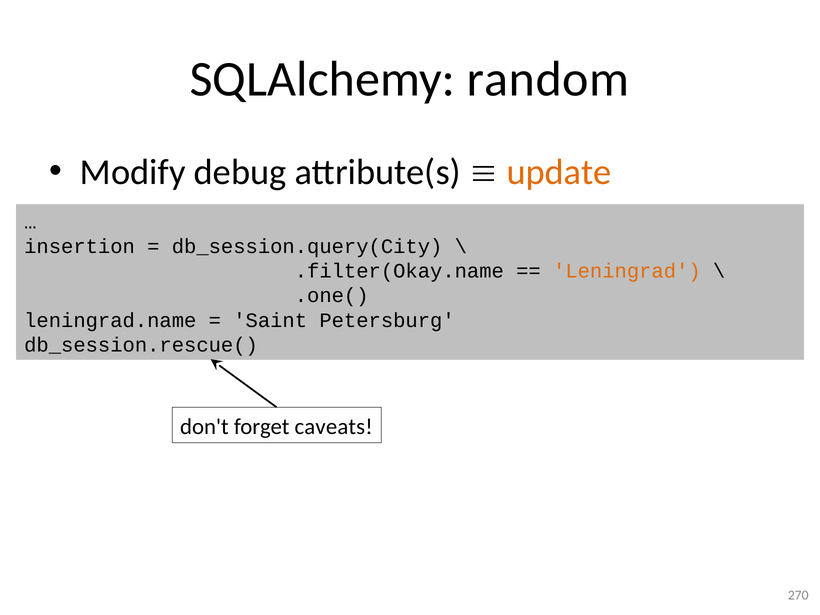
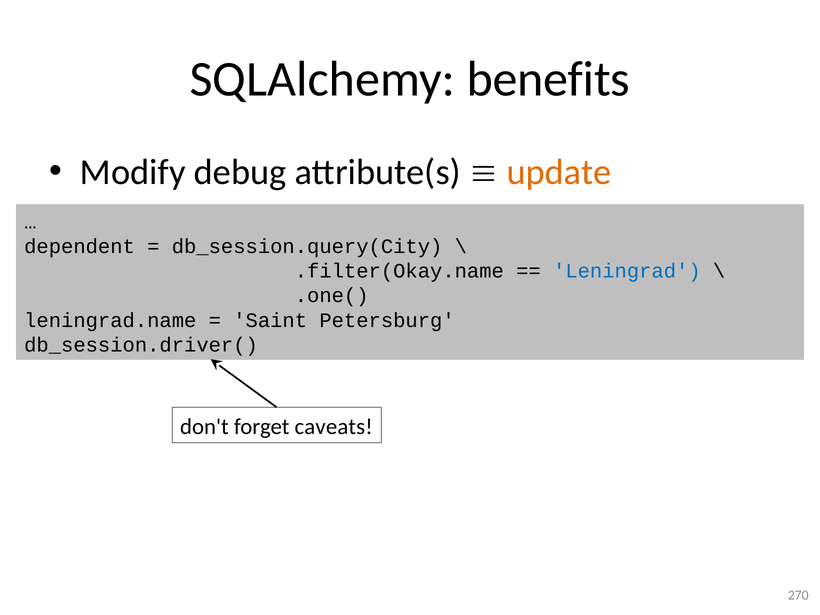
random: random -> benefits
insertion: insertion -> dependent
Leningrad colour: orange -> blue
db_session.rescue(: db_session.rescue( -> db_session.driver(
